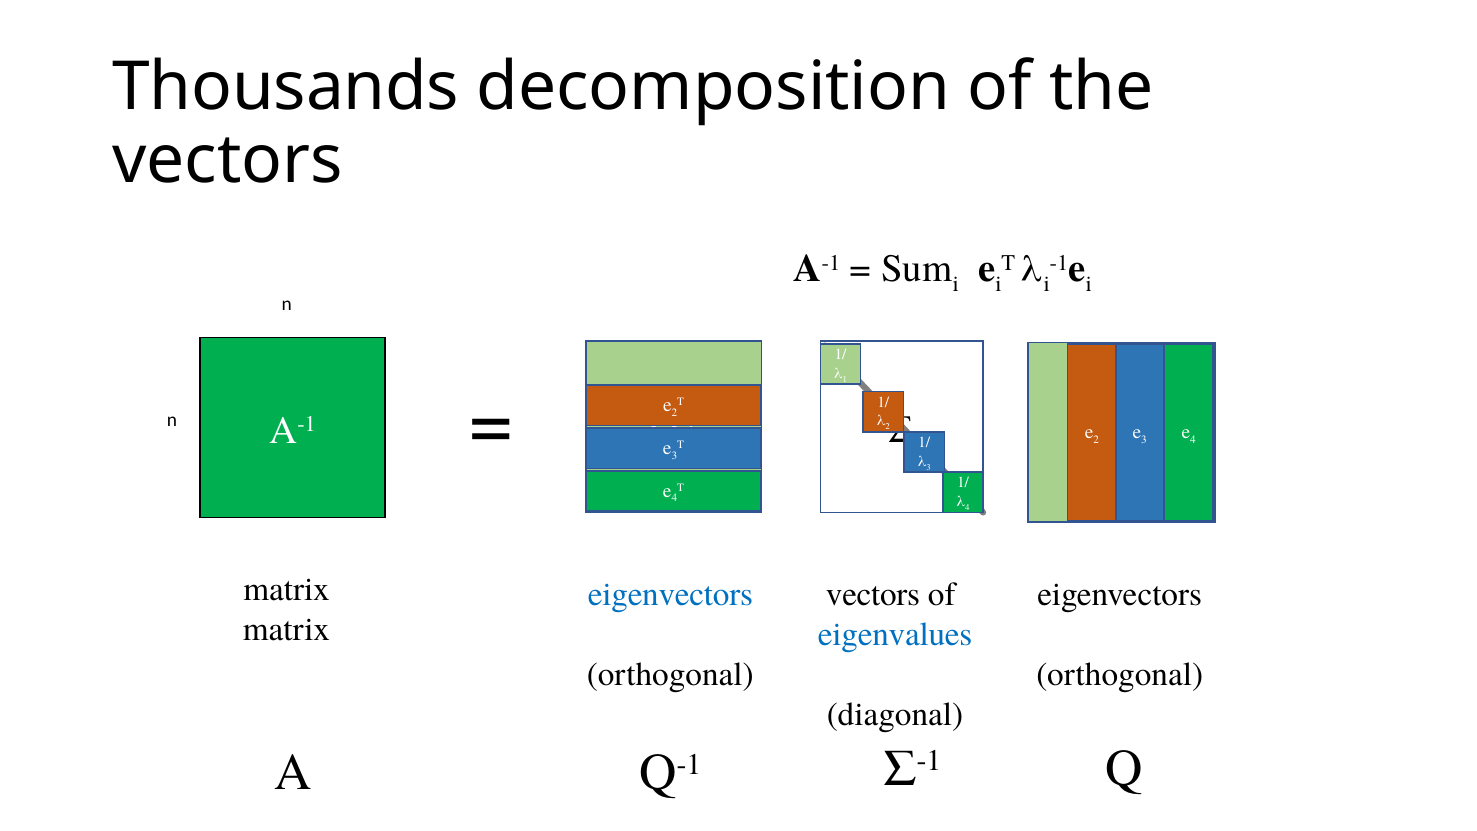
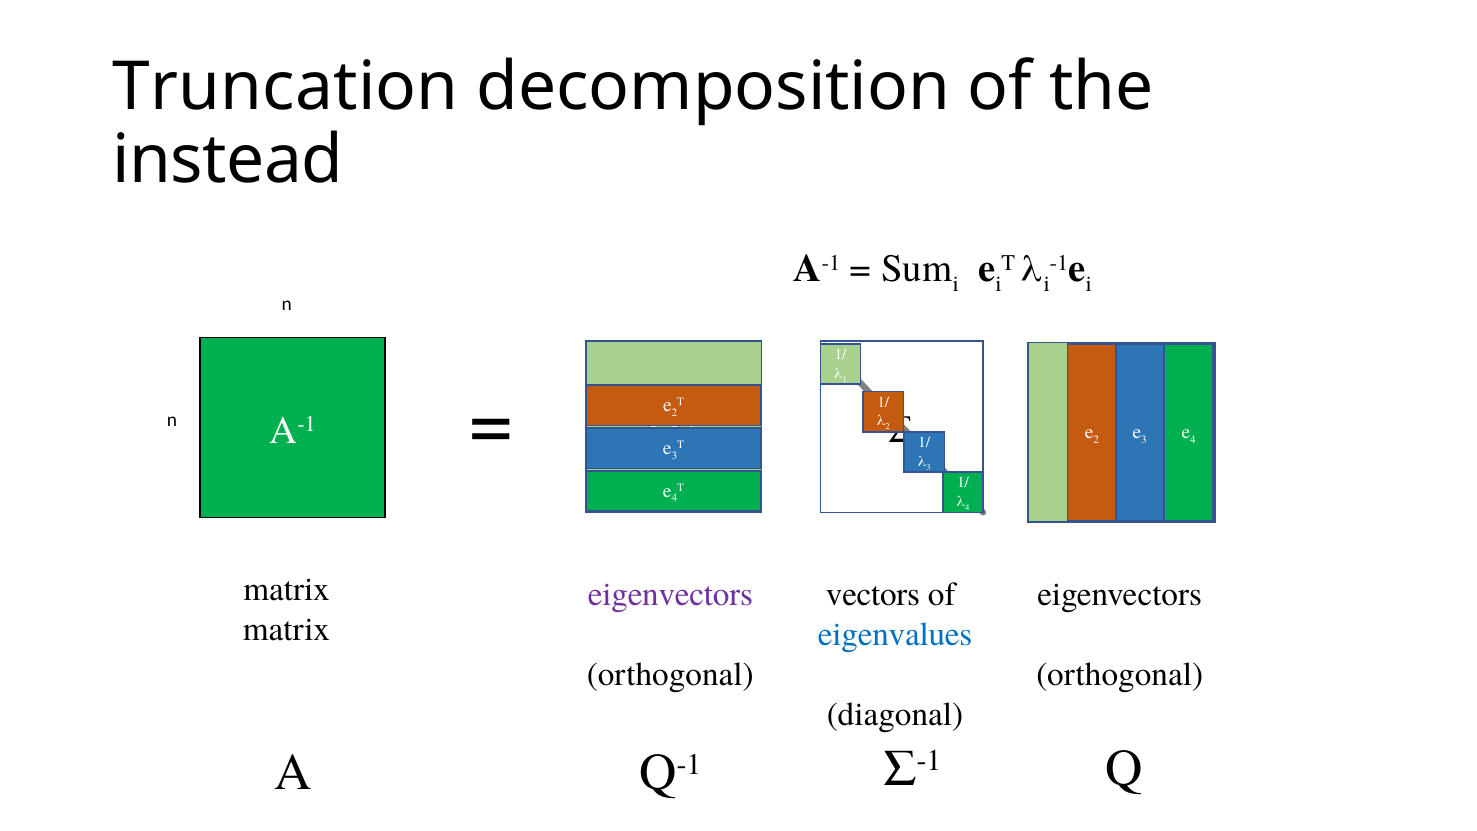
Thousands: Thousands -> Truncation
vectors at (228, 161): vectors -> instead
eigenvectors at (670, 594) colour: blue -> purple
